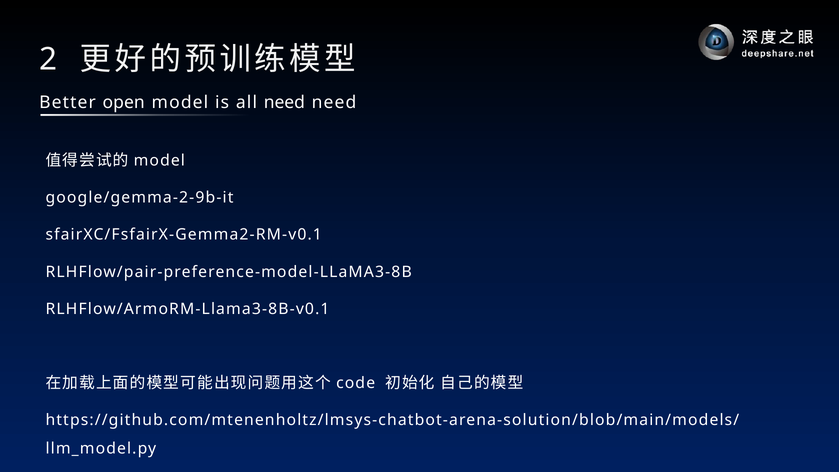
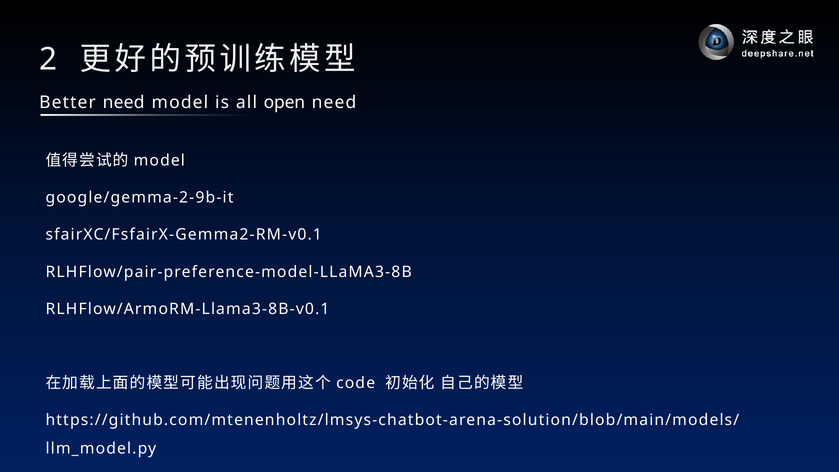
Better open: open -> need
all need: need -> open
